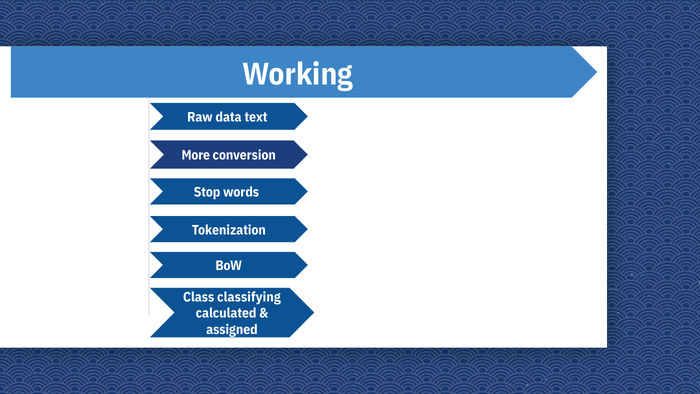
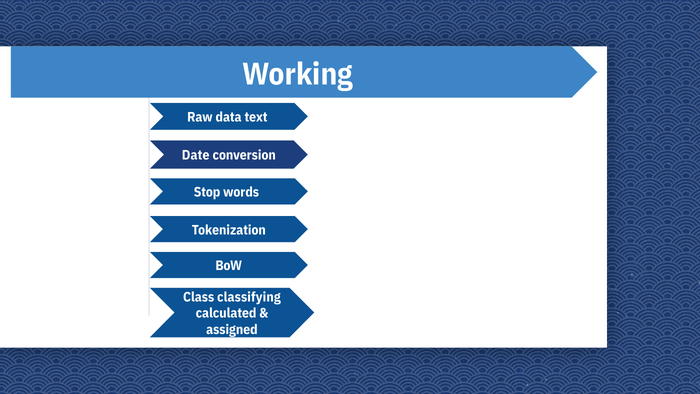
More: More -> Date
